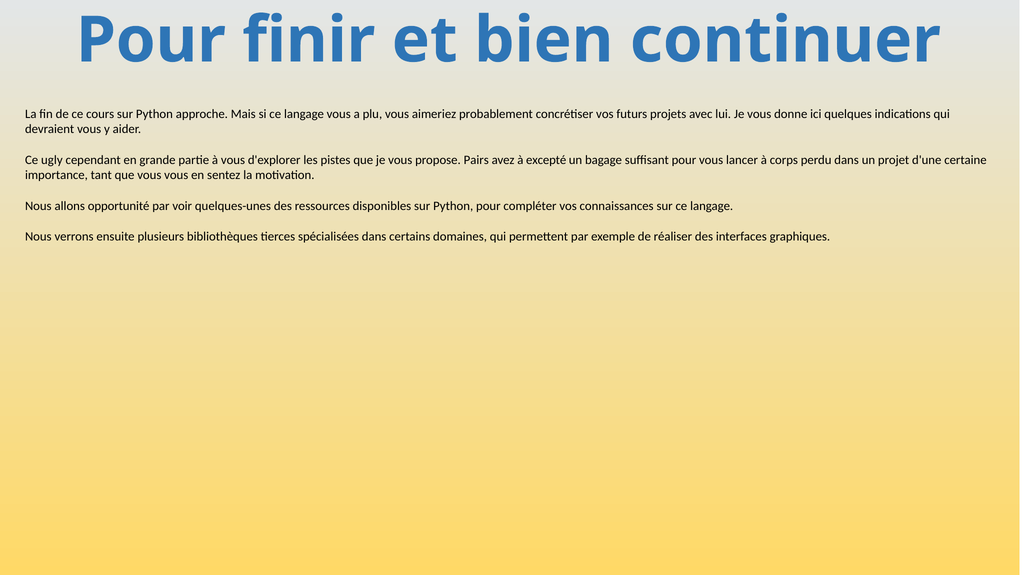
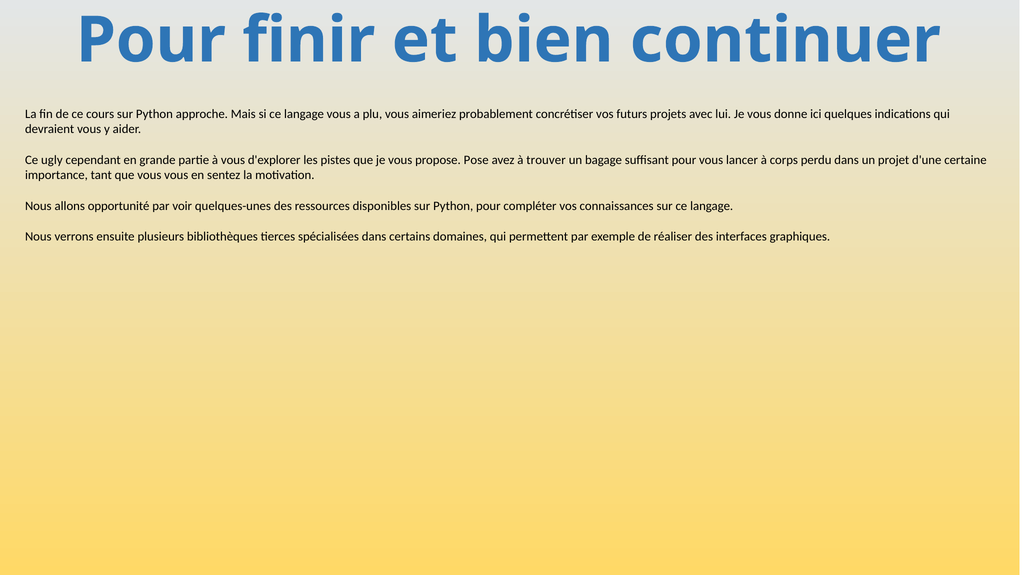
Pairs: Pairs -> Pose
excepté: excepté -> trouver
